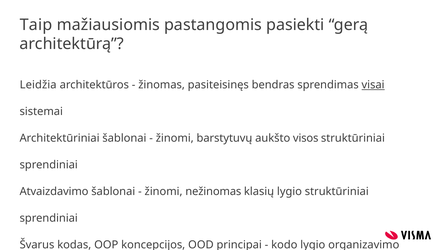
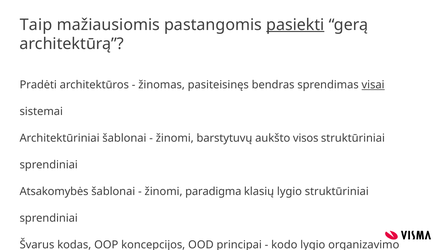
pasiekti underline: none -> present
Leidžia: Leidžia -> Pradėti
Atvaizdavimo: Atvaizdavimo -> Atsakomybės
žinomi nežinomas: nežinomas -> paradigma
